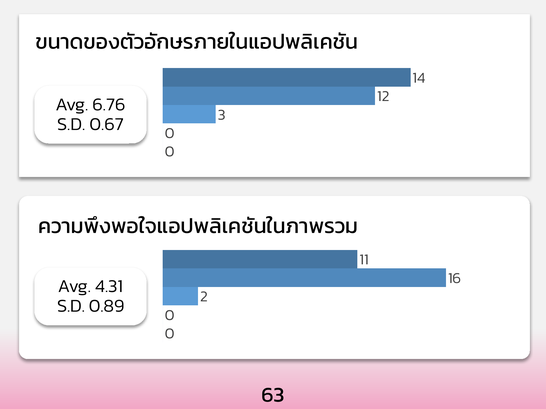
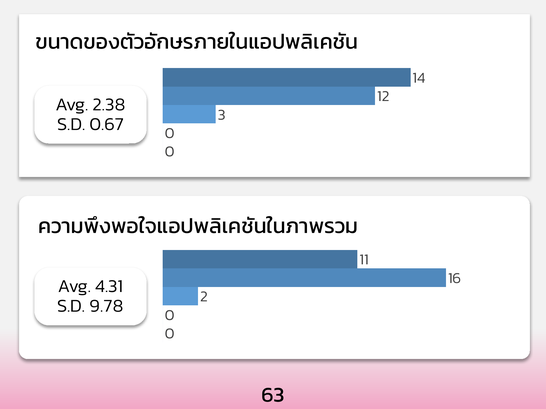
6.76: 6.76 -> 2.38
0.89: 0.89 -> 9.78
